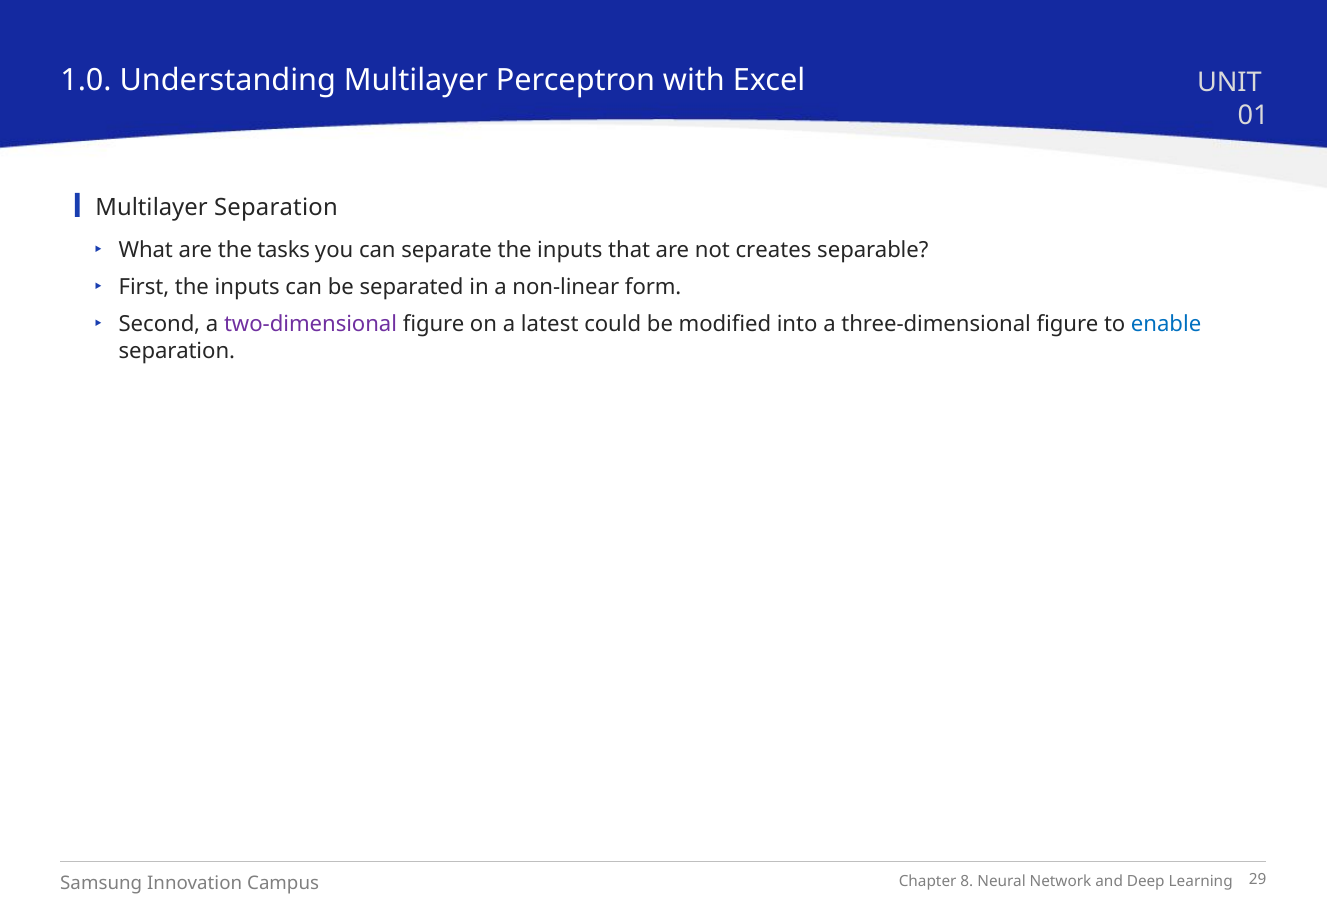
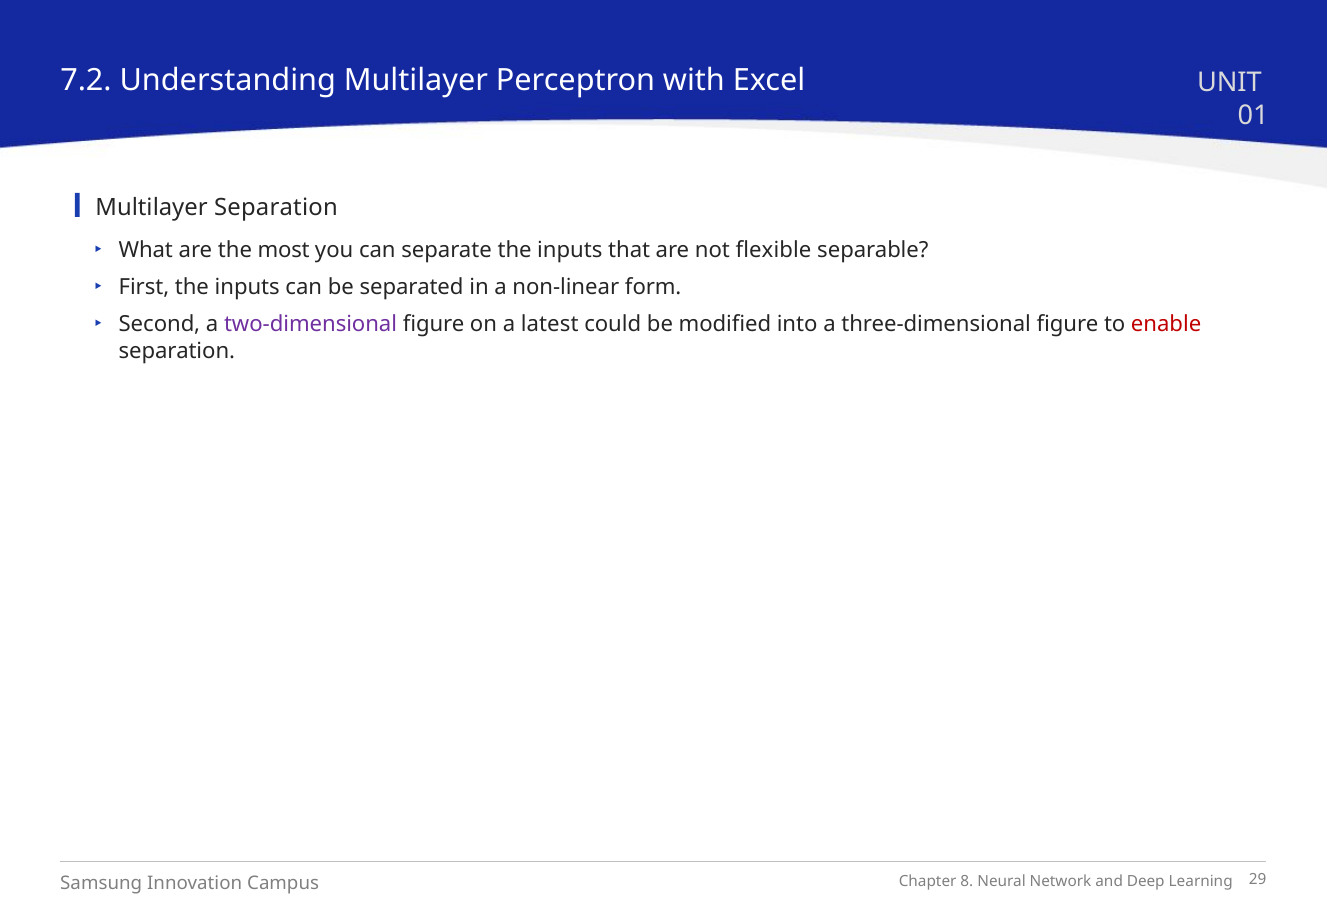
1.0: 1.0 -> 7.2
tasks: tasks -> most
creates: creates -> flexible
enable colour: blue -> red
